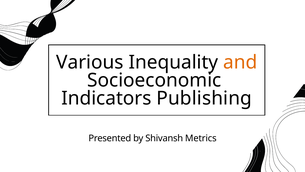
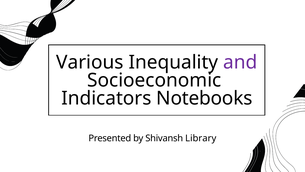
and colour: orange -> purple
Publishing: Publishing -> Notebooks
Metrics: Metrics -> Library
